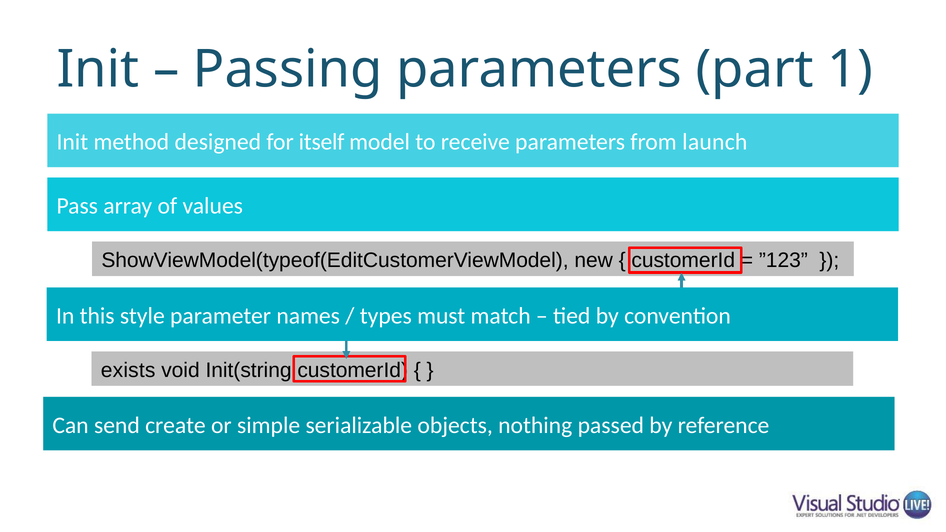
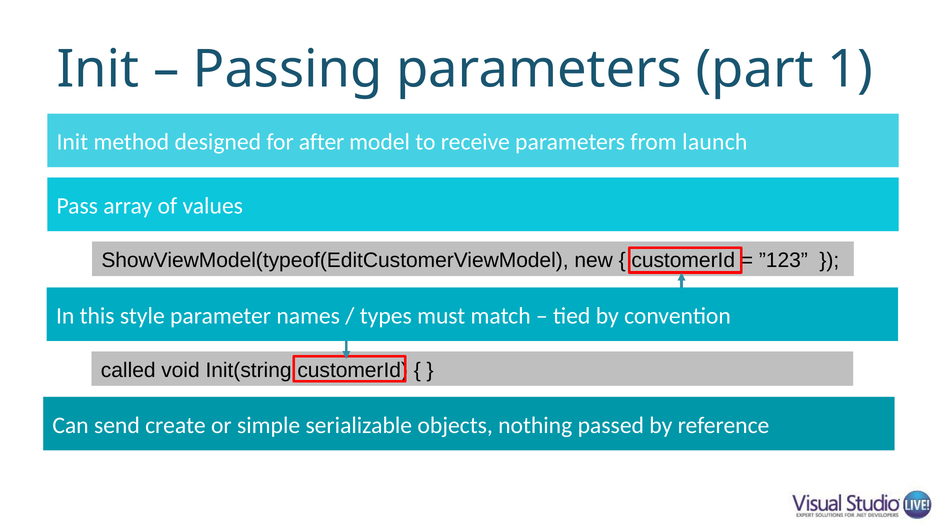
itself: itself -> after
exists: exists -> called
